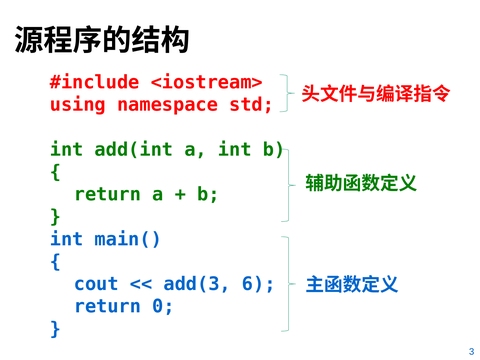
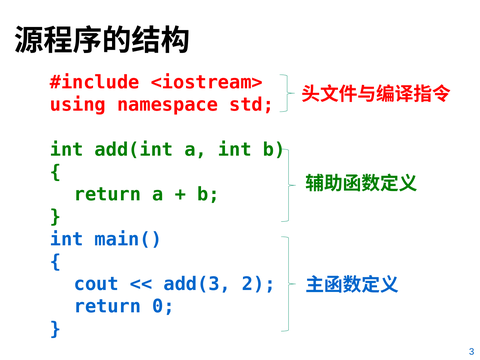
6: 6 -> 2
